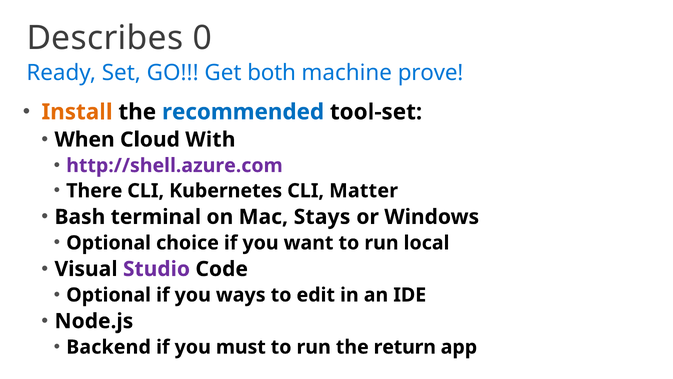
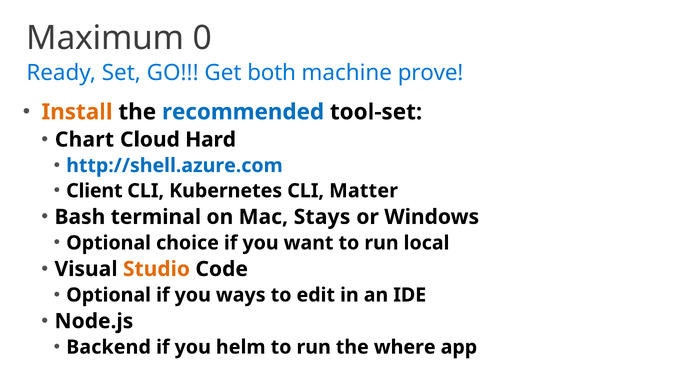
Describes: Describes -> Maximum
When: When -> Chart
With: With -> Hard
http://shell.azure.com colour: purple -> blue
There: There -> Client
Studio colour: purple -> orange
must: must -> helm
return: return -> where
